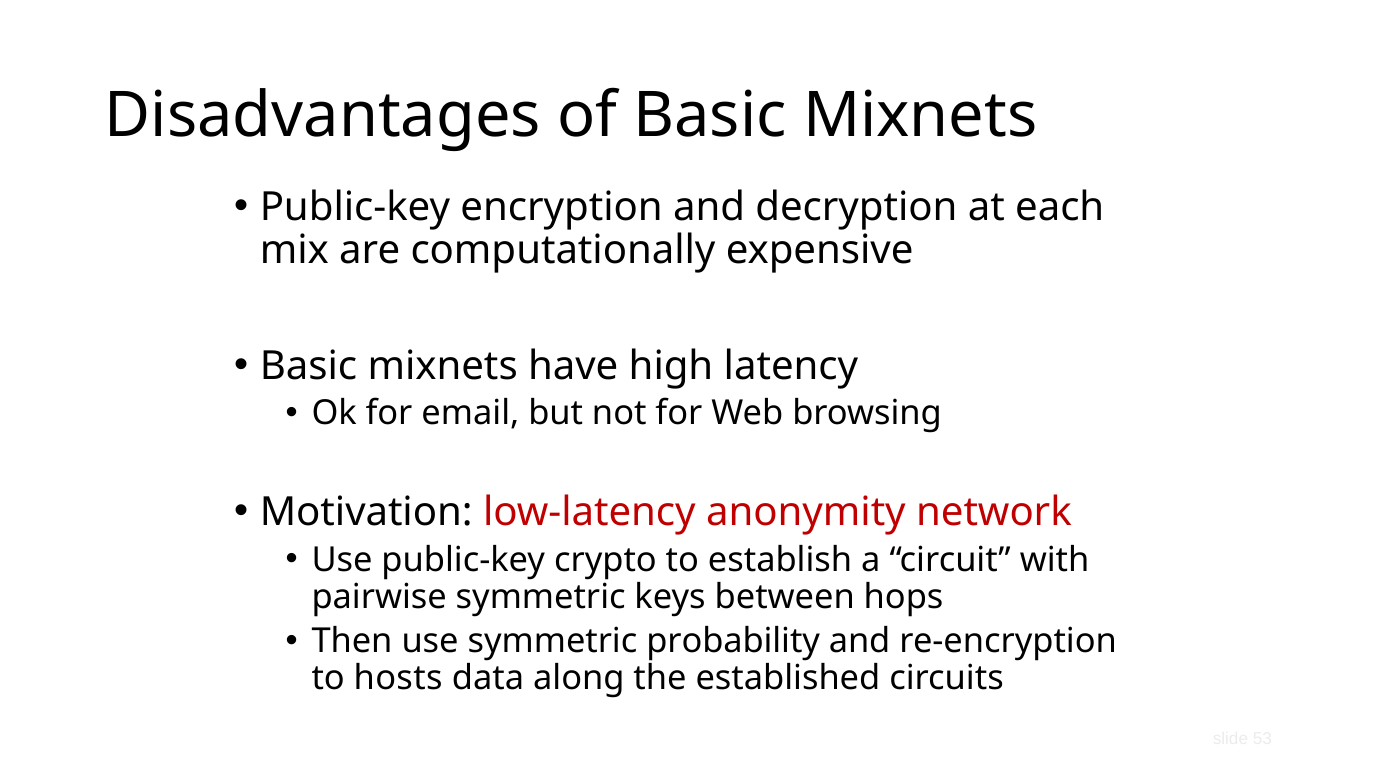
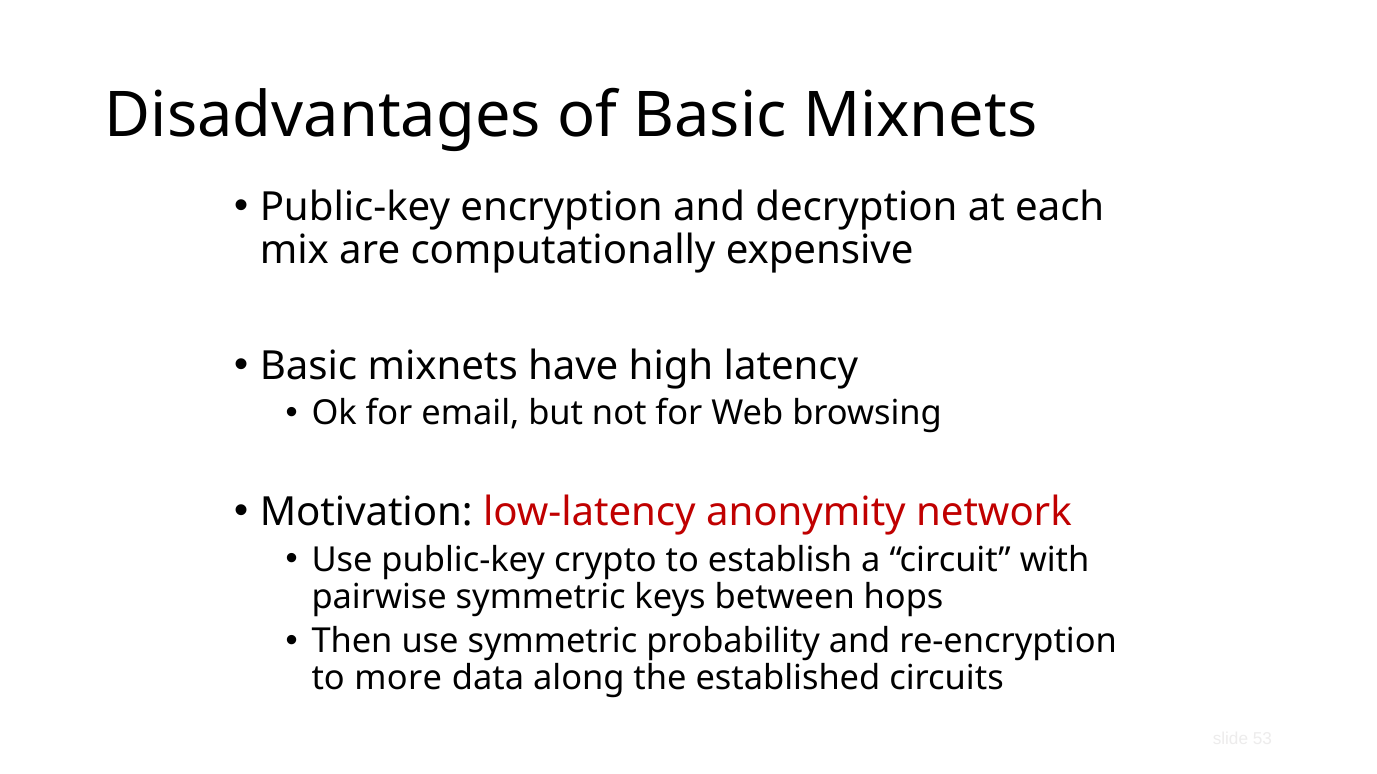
hosts: hosts -> more
